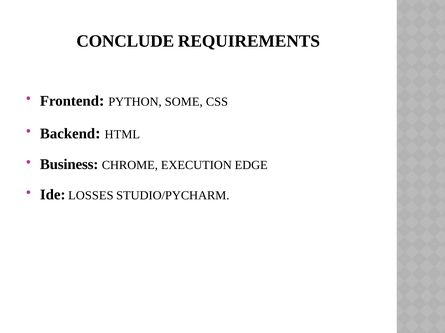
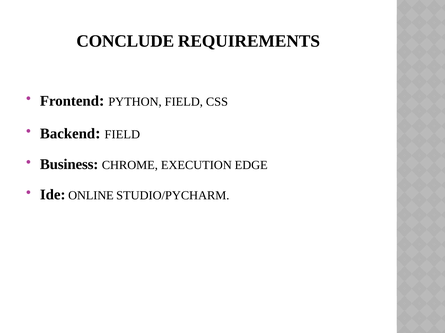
PYTHON SOME: SOME -> FIELD
Backend HTML: HTML -> FIELD
LOSSES: LOSSES -> ONLINE
